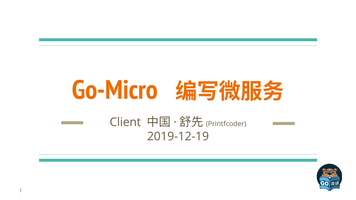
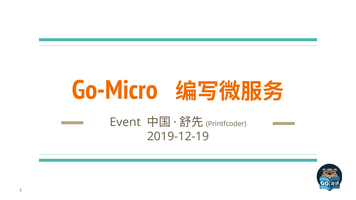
Client: Client -> Event
